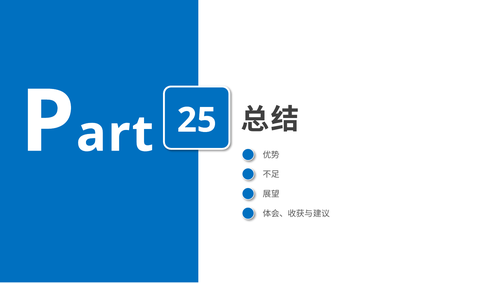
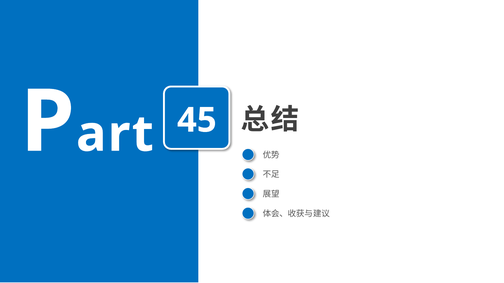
25: 25 -> 45
